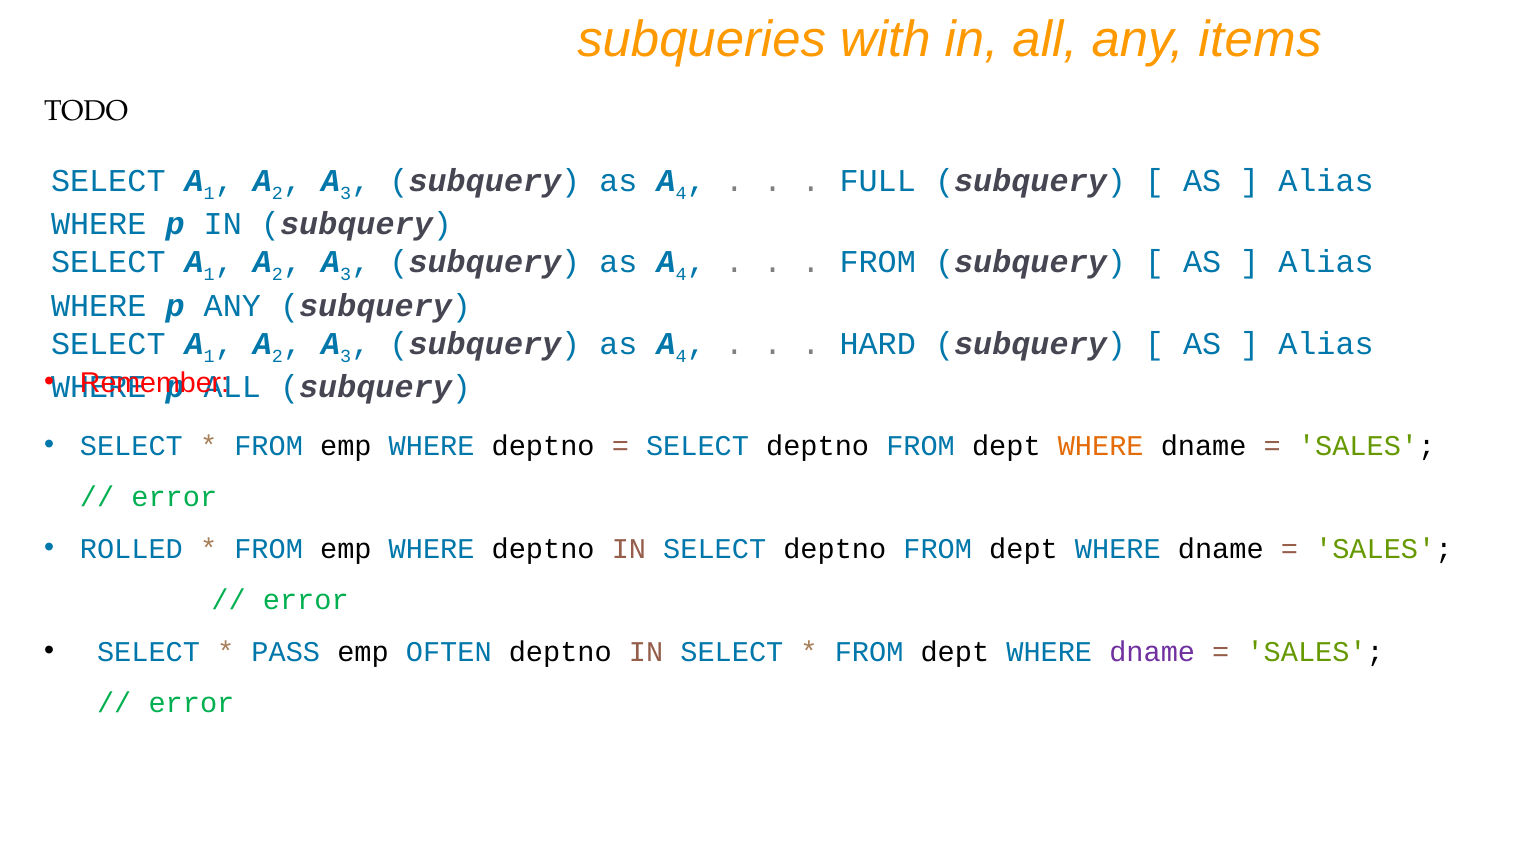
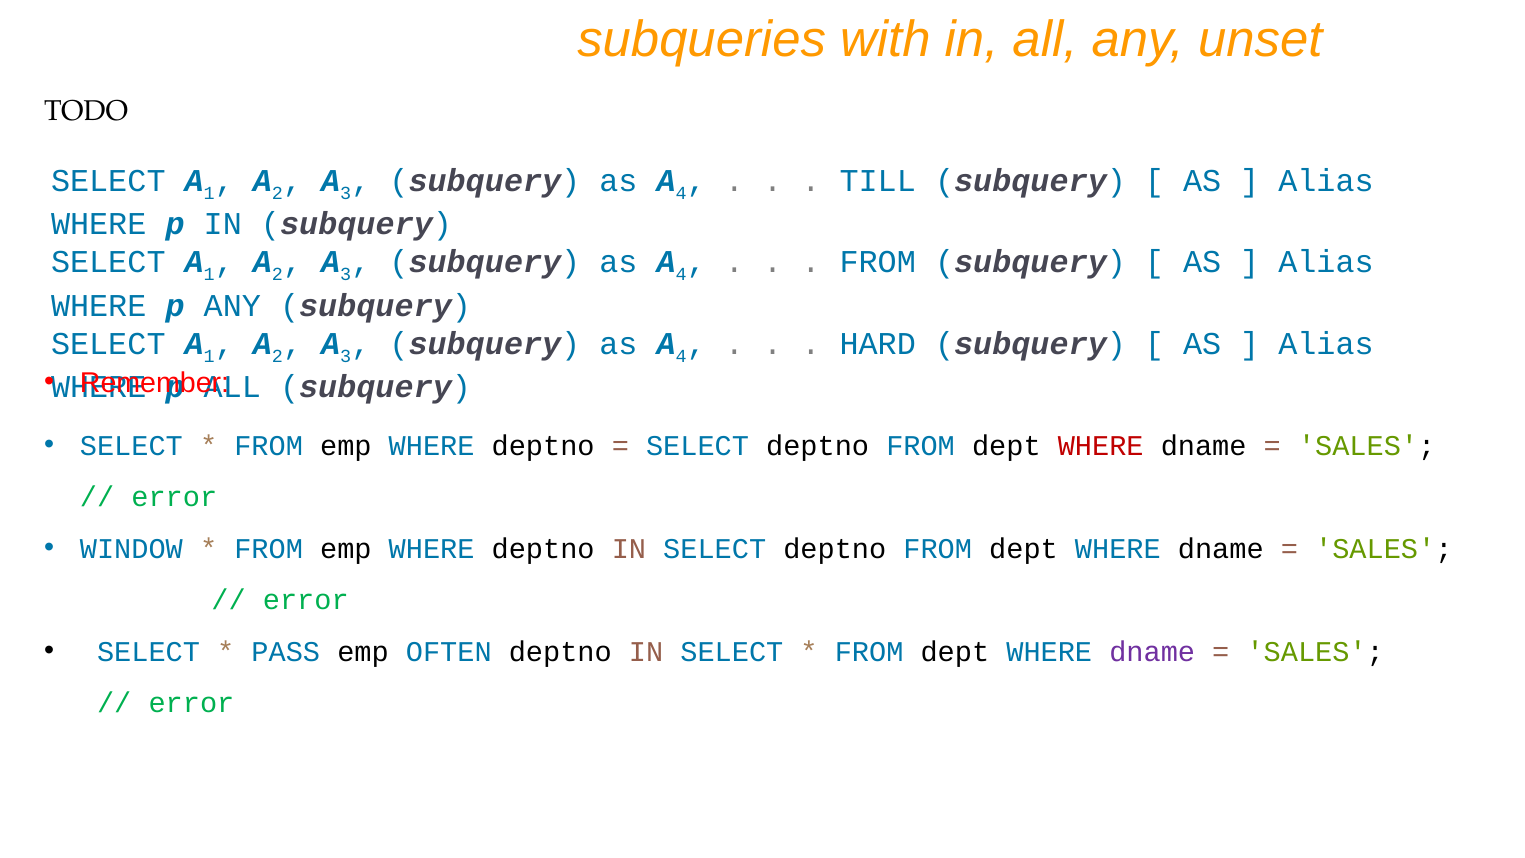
items: items -> unset
FULL: FULL -> TILL
WHERE at (1101, 446) colour: orange -> red
ROLLED: ROLLED -> WINDOW
